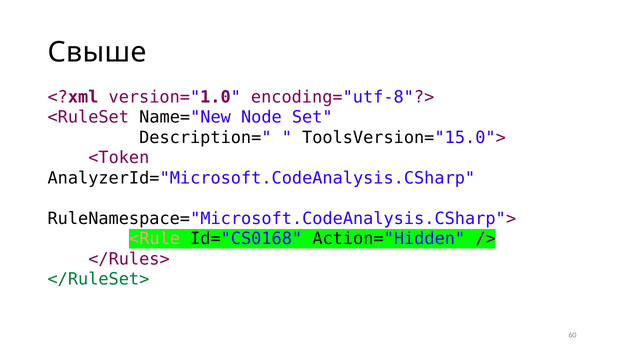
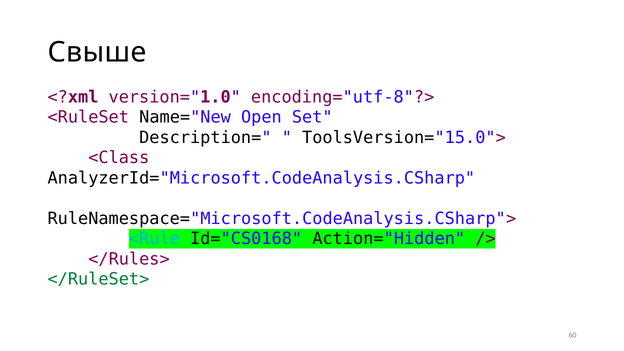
Node: Node -> Open
<Token: <Token -> <Class
<Rule colour: pink -> light blue
